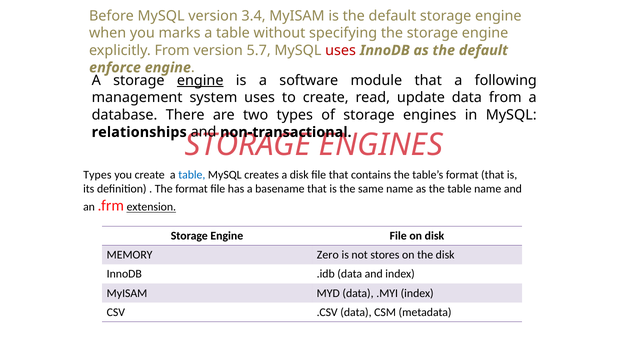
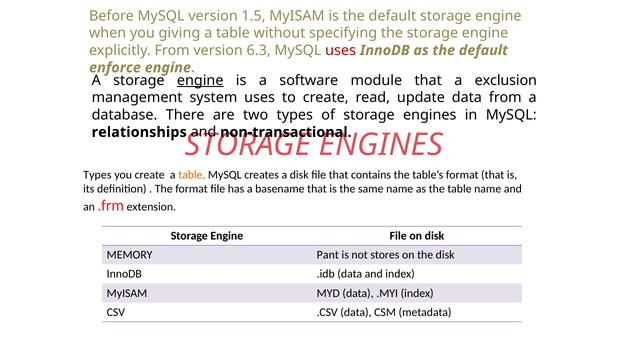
3.4: 3.4 -> 1.5
marks: marks -> giving
5.7: 5.7 -> 6.3
following: following -> exclusion
table at (192, 175) colour: blue -> orange
extension underline: present -> none
Zero: Zero -> Pant
